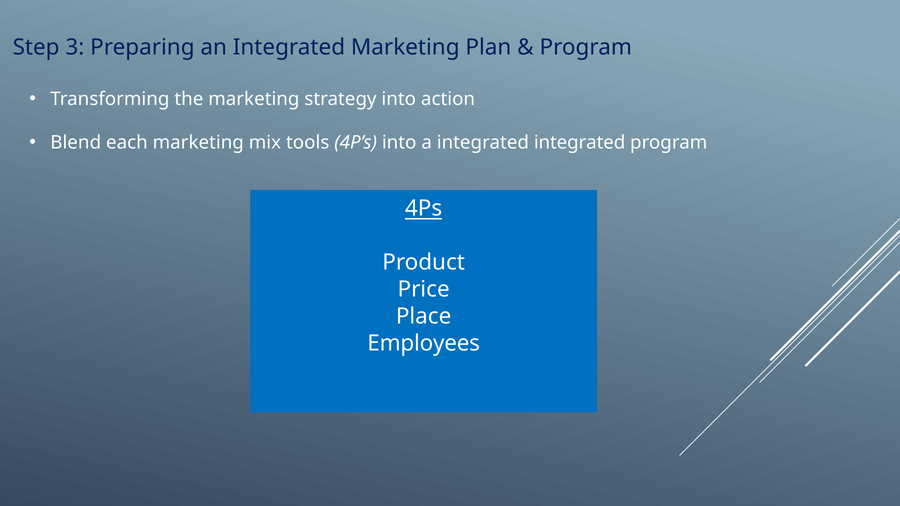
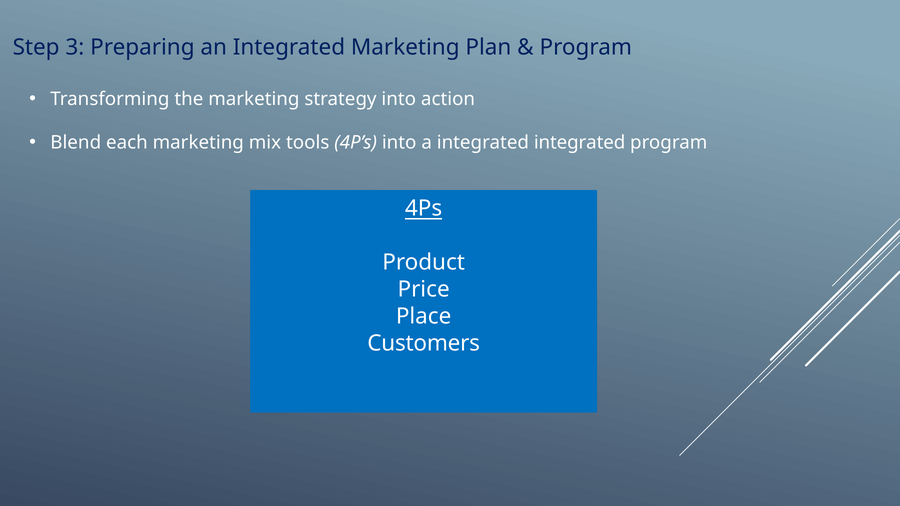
Employees: Employees -> Customers
